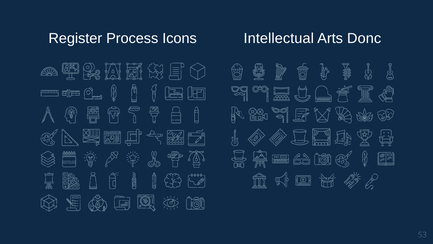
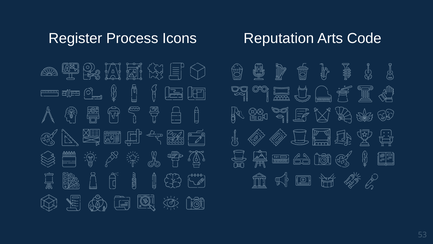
Intellectual: Intellectual -> Reputation
Donc: Donc -> Code
